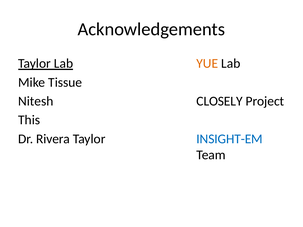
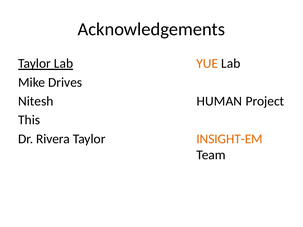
Tissue: Tissue -> Drives
CLOSELY: CLOSELY -> HUMAN
INSIGHT-EM colour: blue -> orange
